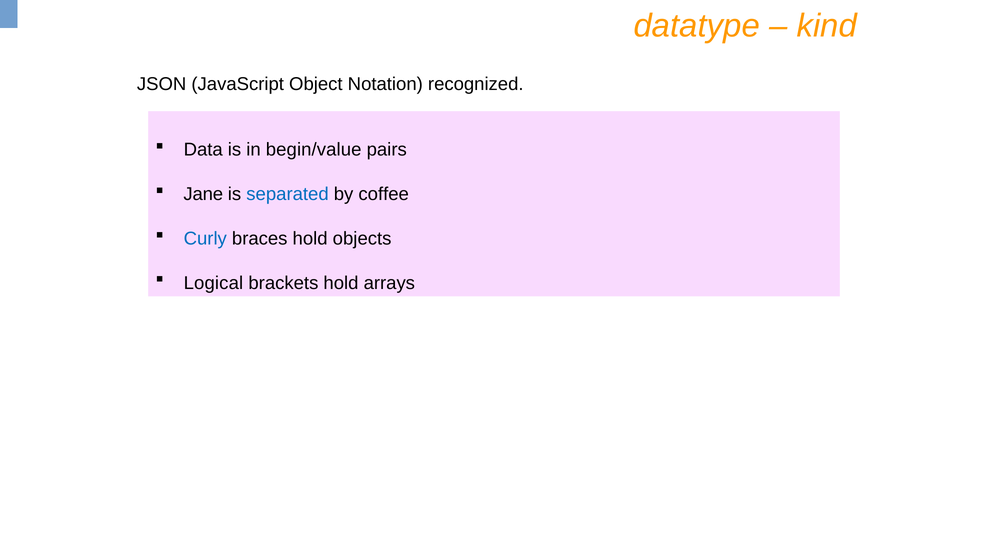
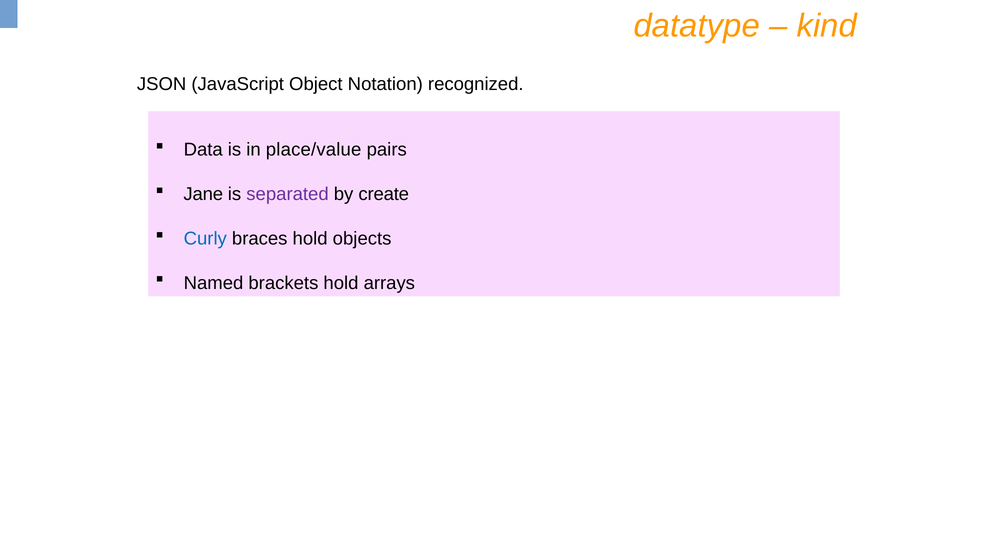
begin/value: begin/value -> place/value
separated colour: blue -> purple
coffee: coffee -> create
Logical: Logical -> Named
